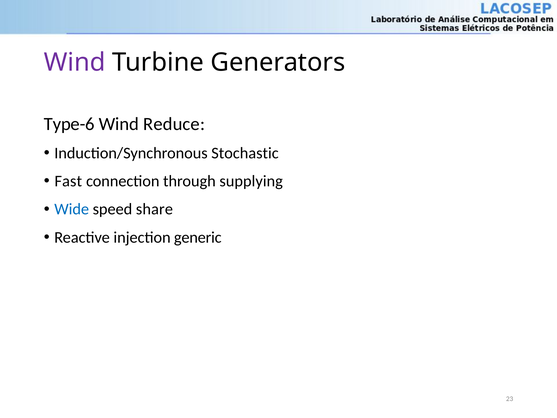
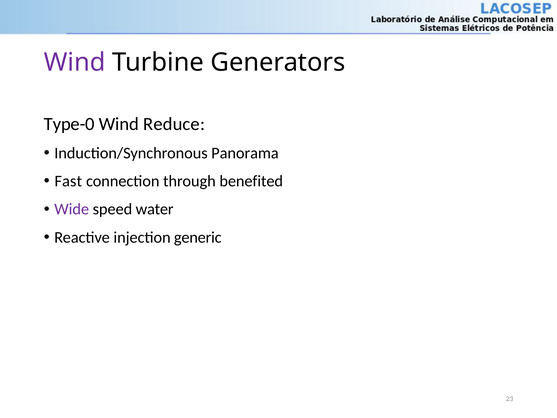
Type-6: Type-6 -> Type-0
Stochastic: Stochastic -> Panorama
supplying: supplying -> benefited
Wide colour: blue -> purple
share: share -> water
